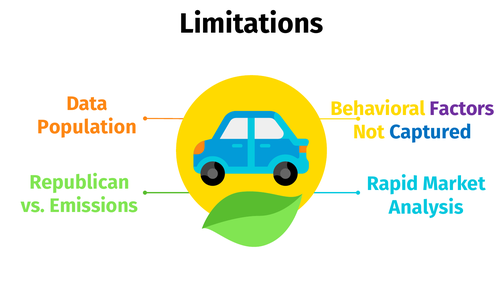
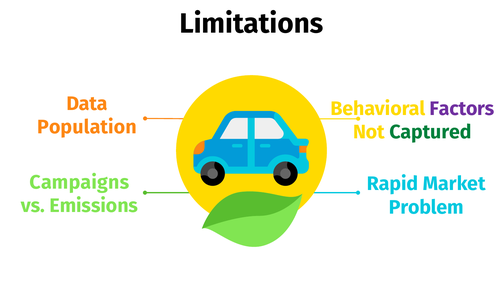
Captured colour: blue -> green
Republican: Republican -> Campaigns
Analysis: Analysis -> Problem
